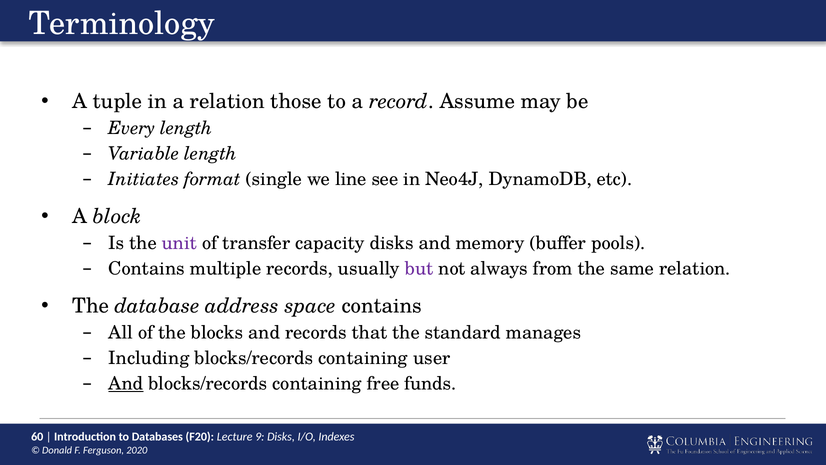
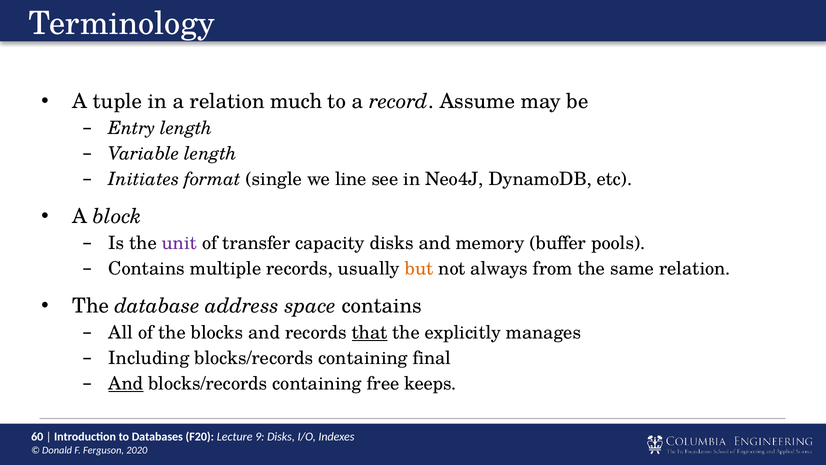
those: those -> much
Every: Every -> Entry
but colour: purple -> orange
that underline: none -> present
standard: standard -> explicitly
user: user -> final
funds: funds -> keeps
